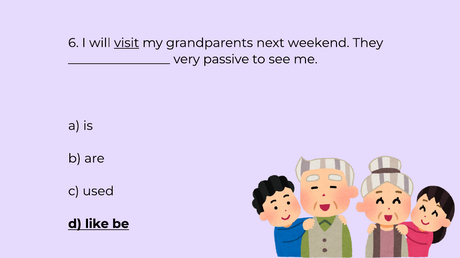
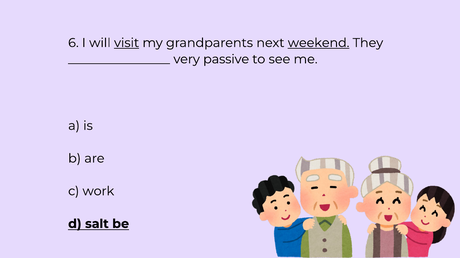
weekend underline: none -> present
used: used -> work
like: like -> salt
